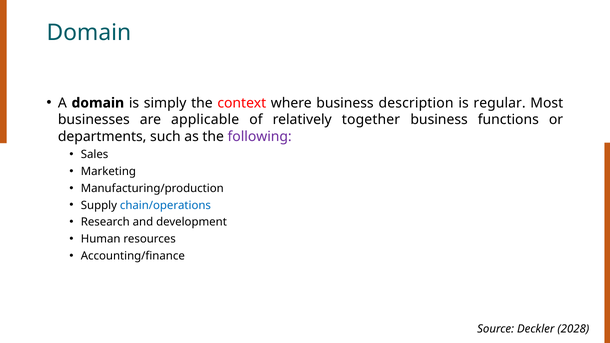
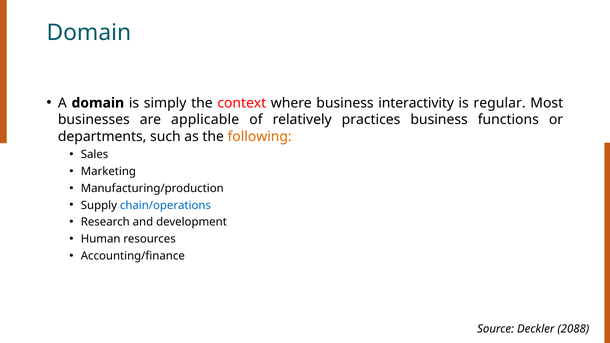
description: description -> interactivity
together: together -> practices
following colour: purple -> orange
2028: 2028 -> 2088
